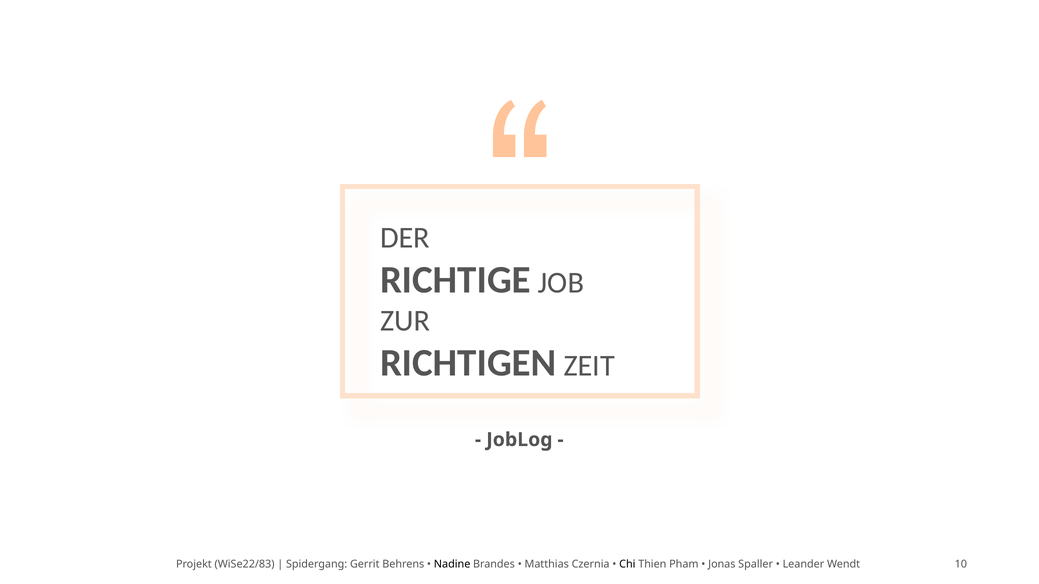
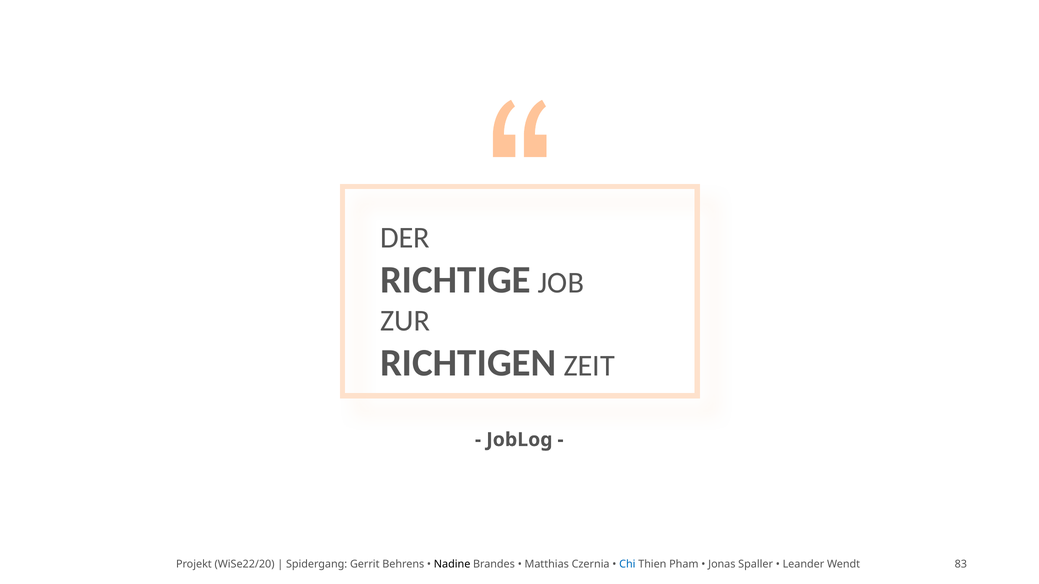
WiSe22/83: WiSe22/83 -> WiSe22/20
Chi colour: black -> blue
10: 10 -> 83
